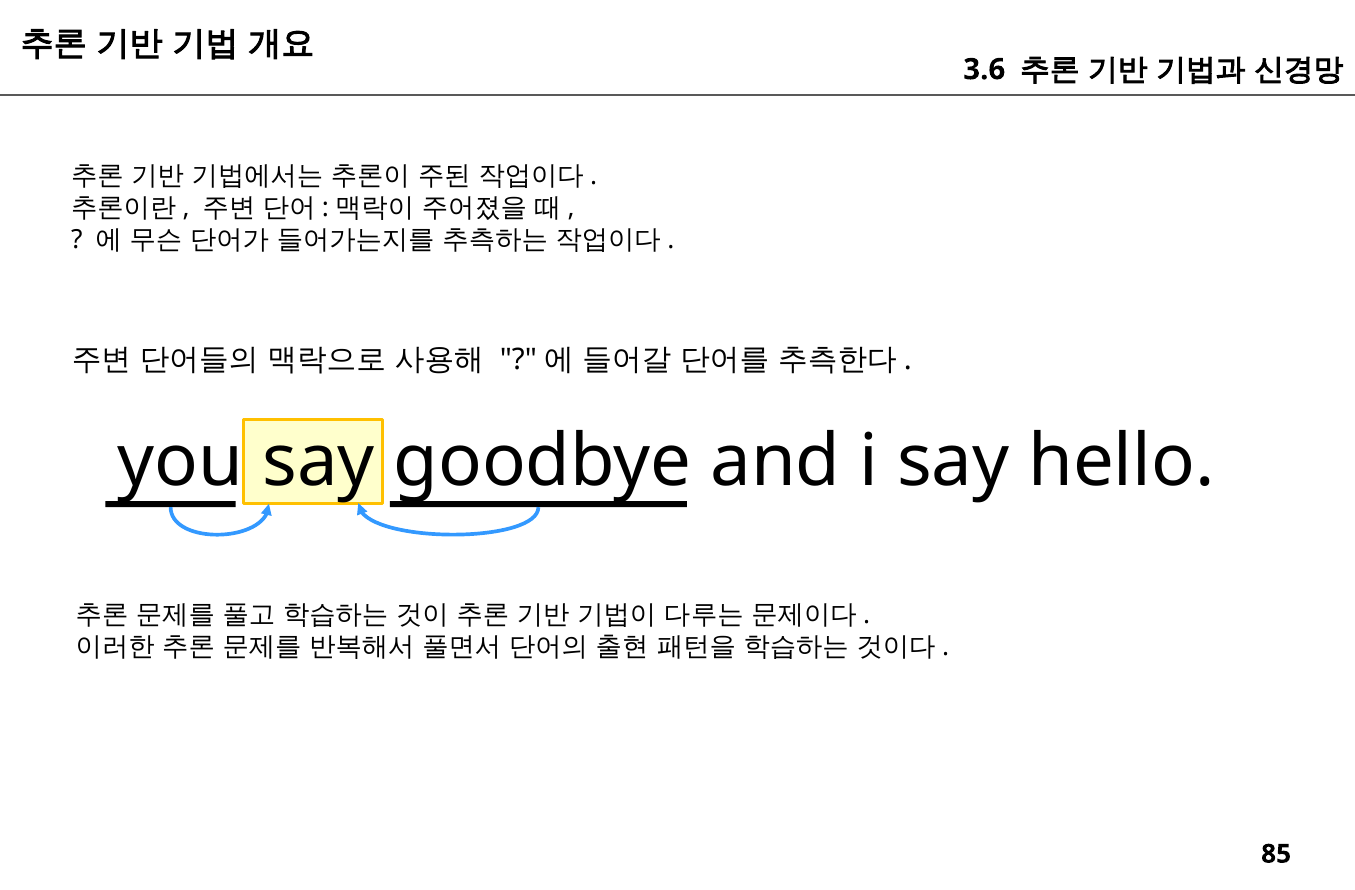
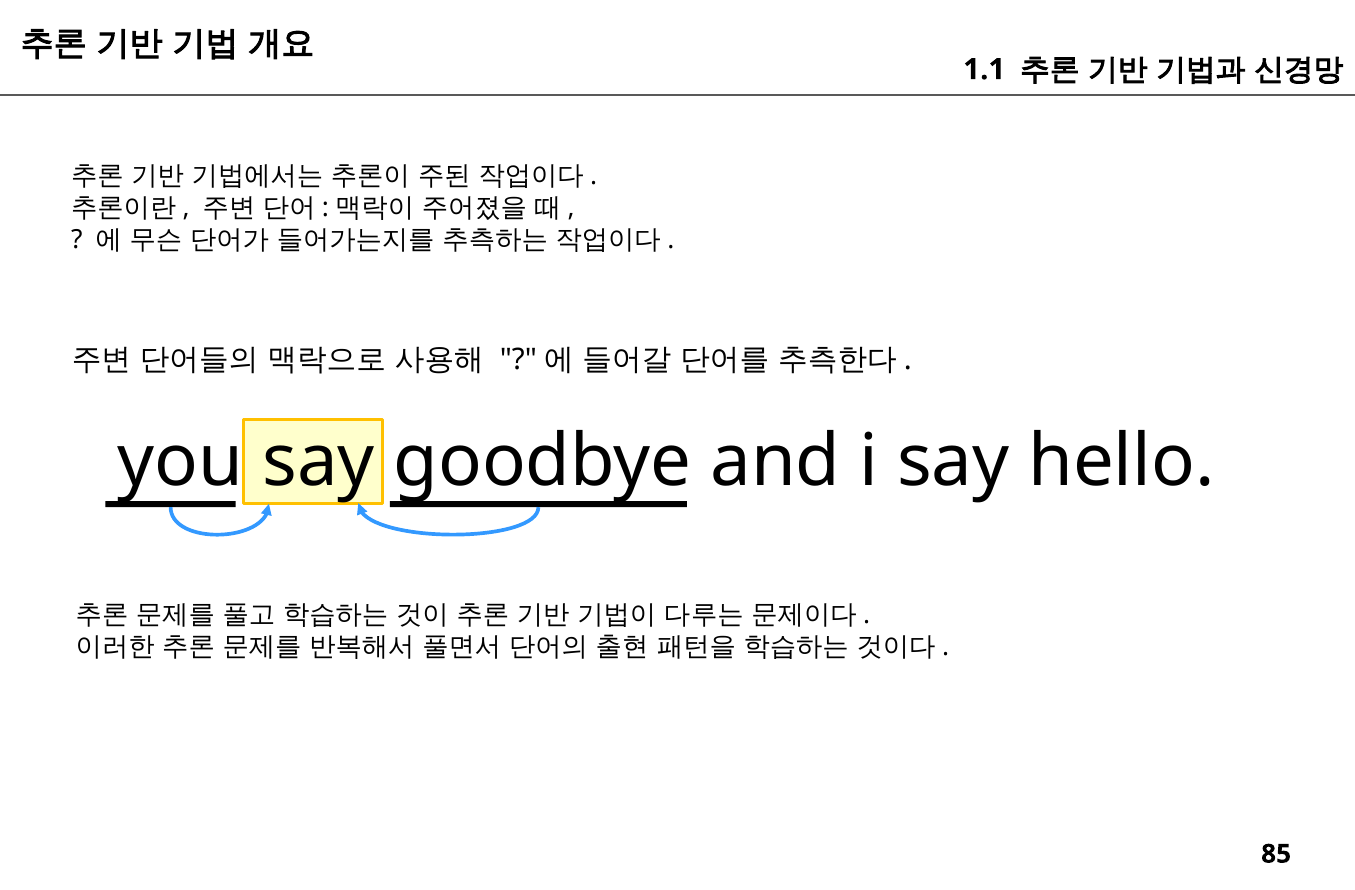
3.6: 3.6 -> 1.1
